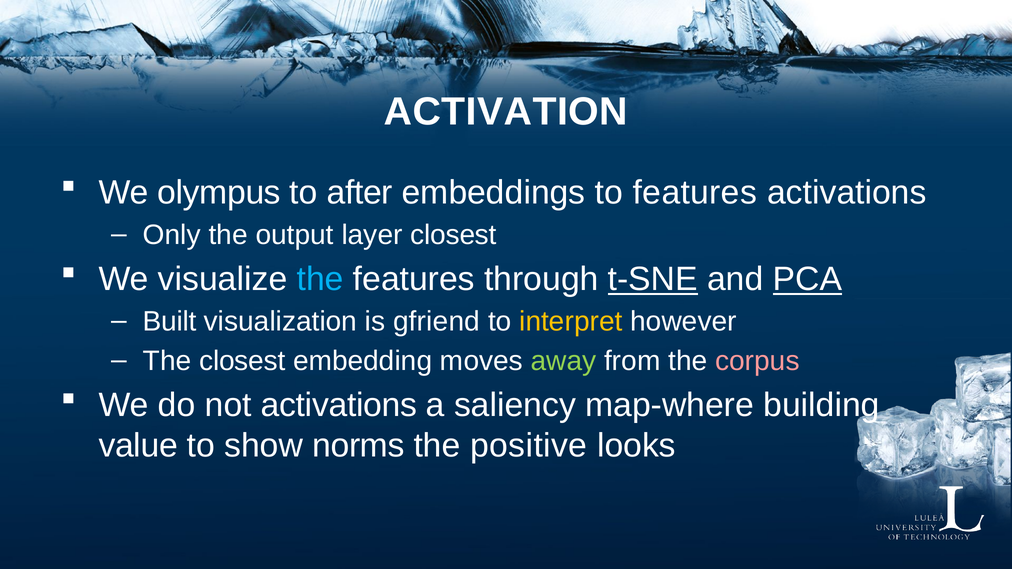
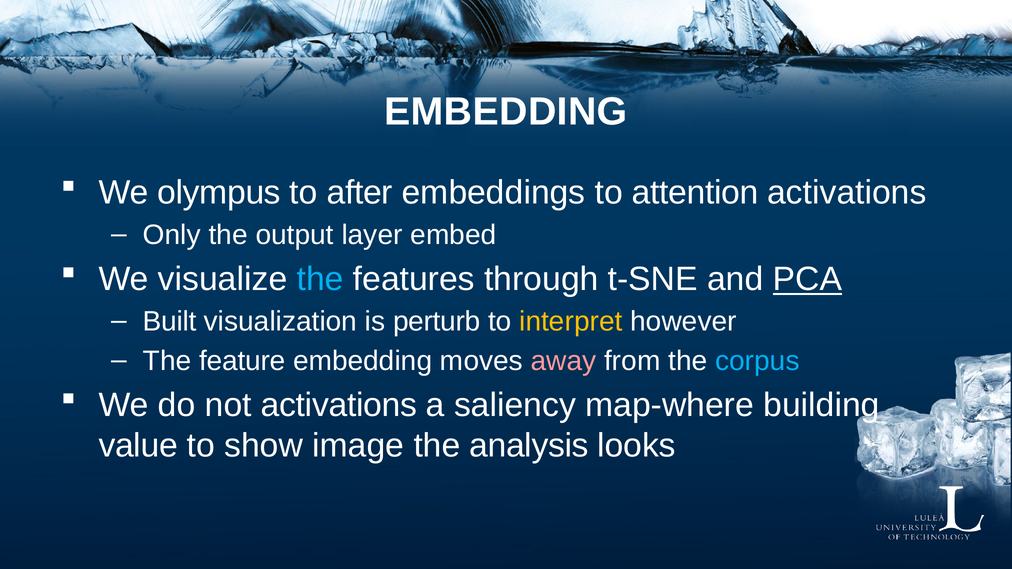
ACTIVATION at (506, 112): ACTIVATION -> EMBEDDING
to features: features -> attention
layer closest: closest -> embed
t-SNE underline: present -> none
gfriend: gfriend -> perturb
The closest: closest -> feature
away colour: light green -> pink
corpus colour: pink -> light blue
norms: norms -> image
positive: positive -> analysis
